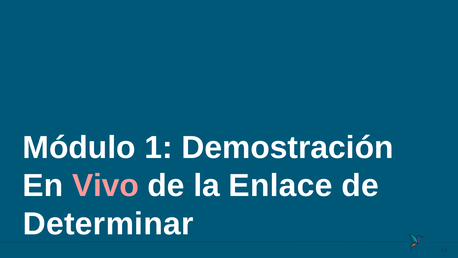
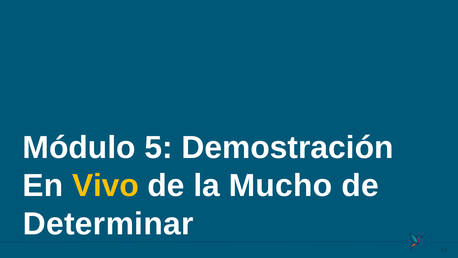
1: 1 -> 5
Vivo colour: pink -> yellow
Enlace: Enlace -> Mucho
